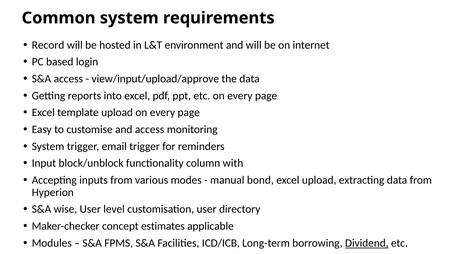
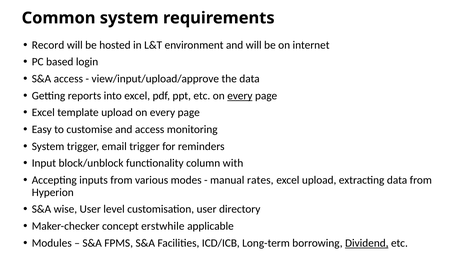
every at (240, 96) underline: none -> present
bond: bond -> rates
estimates: estimates -> erstwhile
